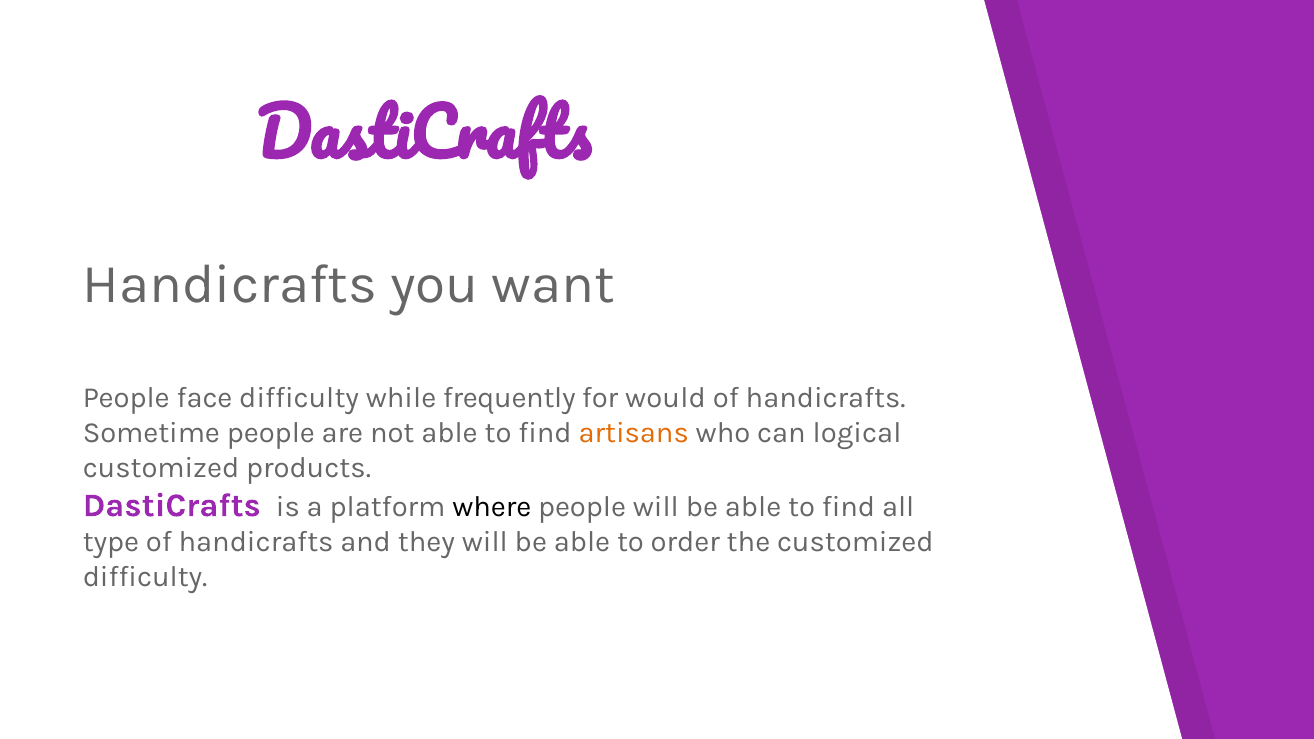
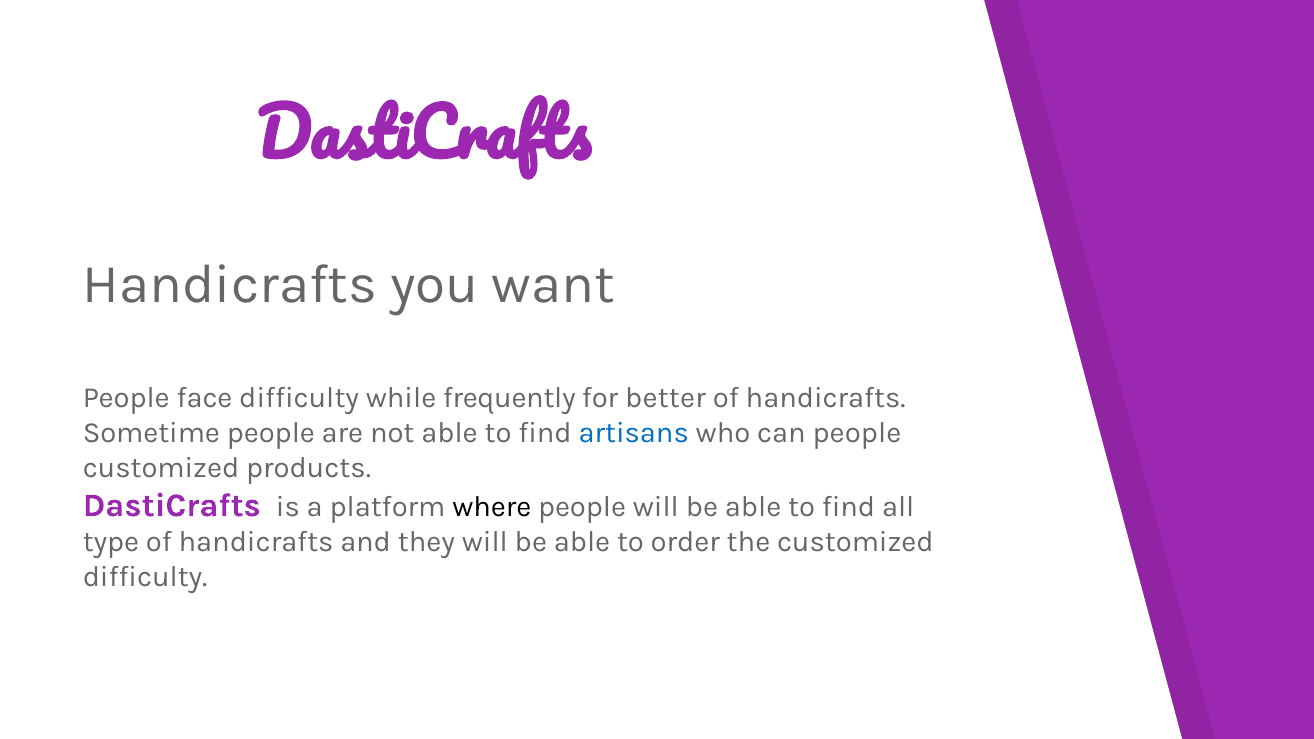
would: would -> better
artisans colour: orange -> blue
can logical: logical -> people
